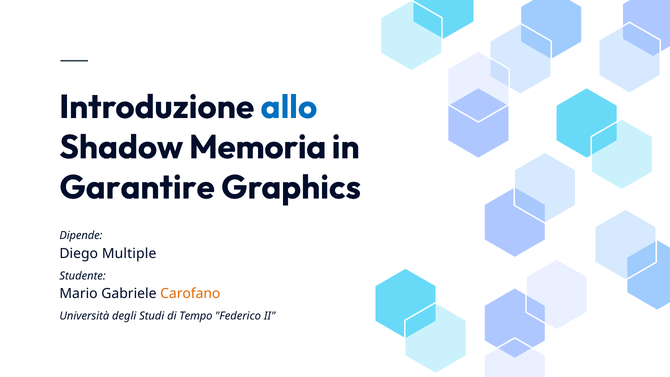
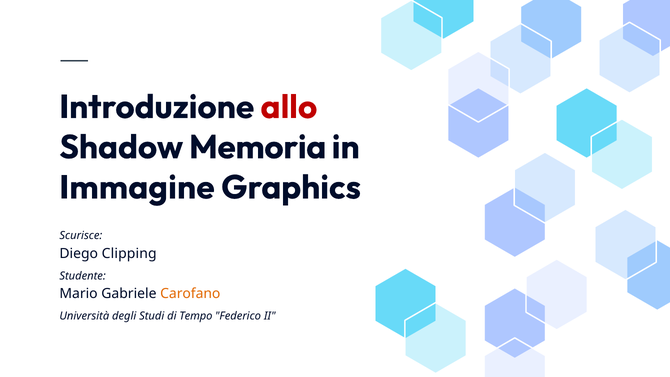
allo colour: blue -> red
Garantire: Garantire -> Immagine
Dipende: Dipende -> Scurisce
Multiple: Multiple -> Clipping
